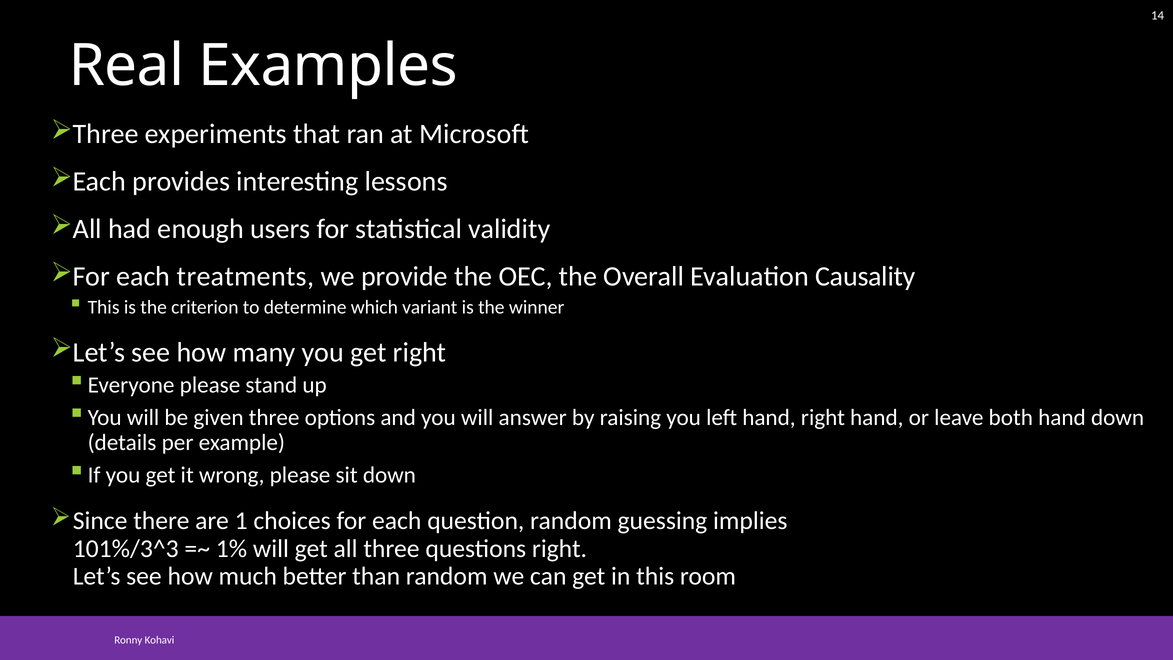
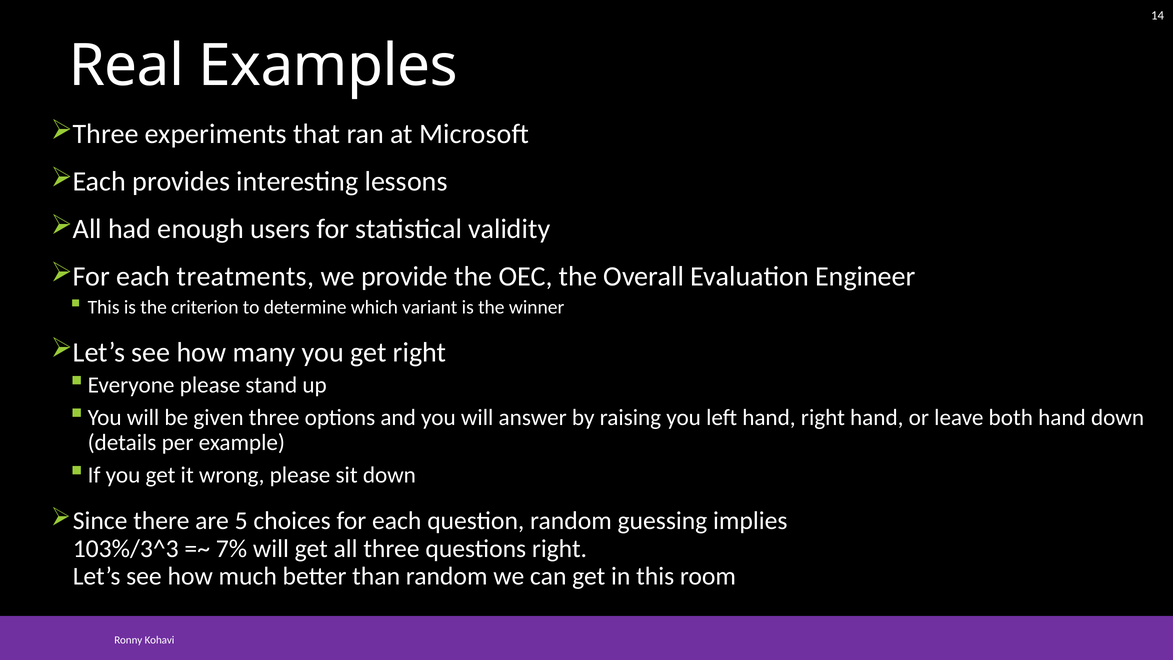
Causality: Causality -> Engineer
1: 1 -> 5
101%/3^3: 101%/3^3 -> 103%/3^3
1%: 1% -> 7%
